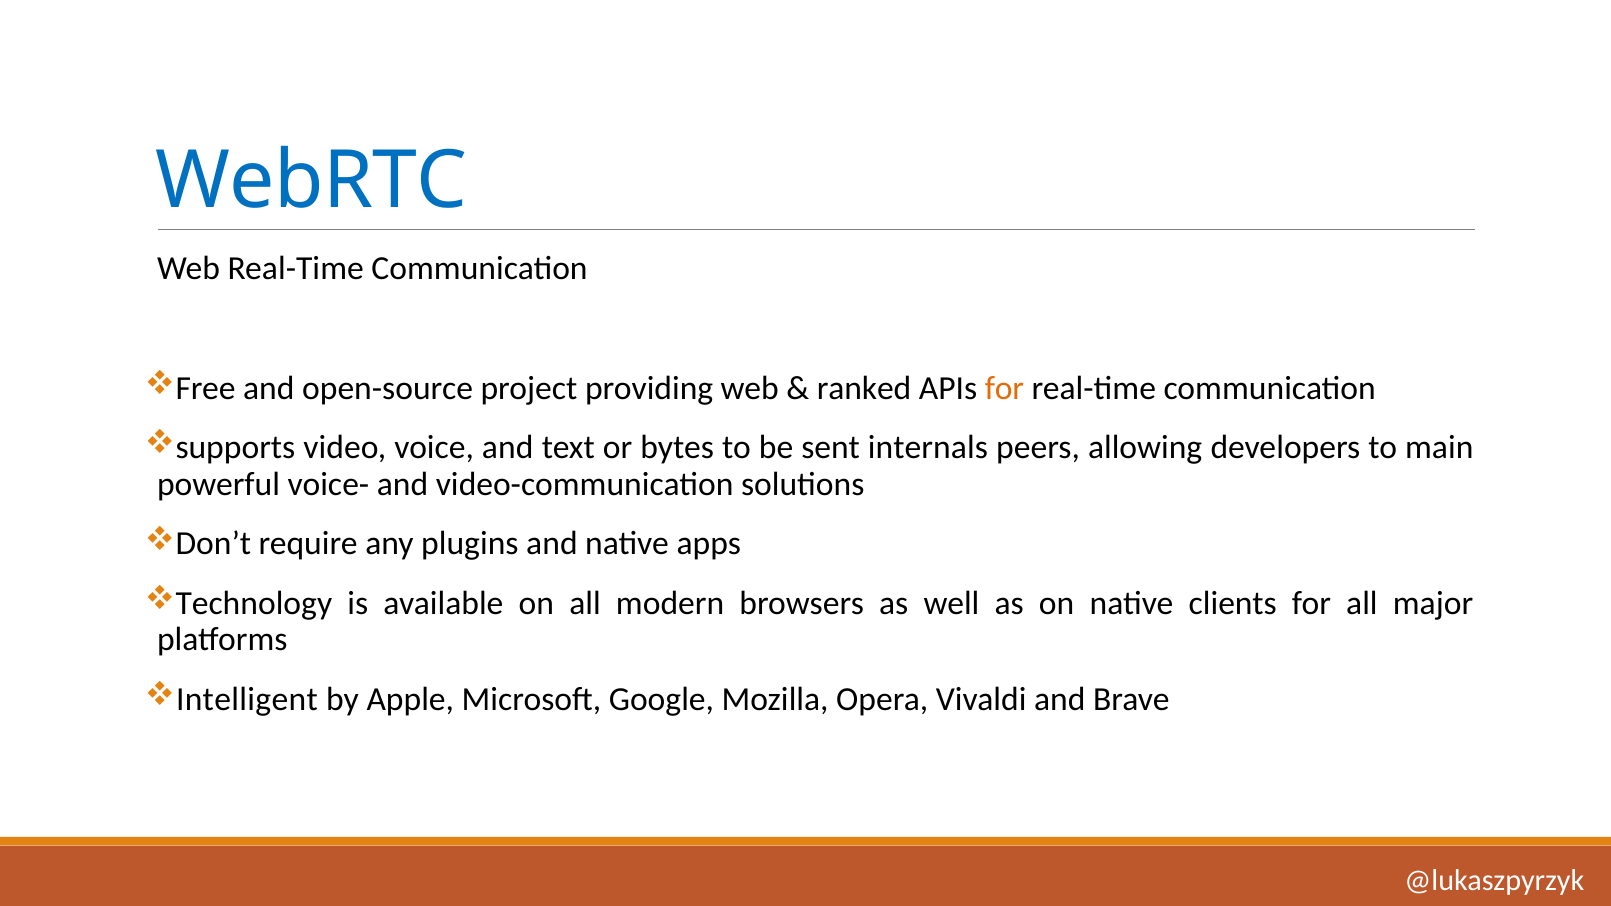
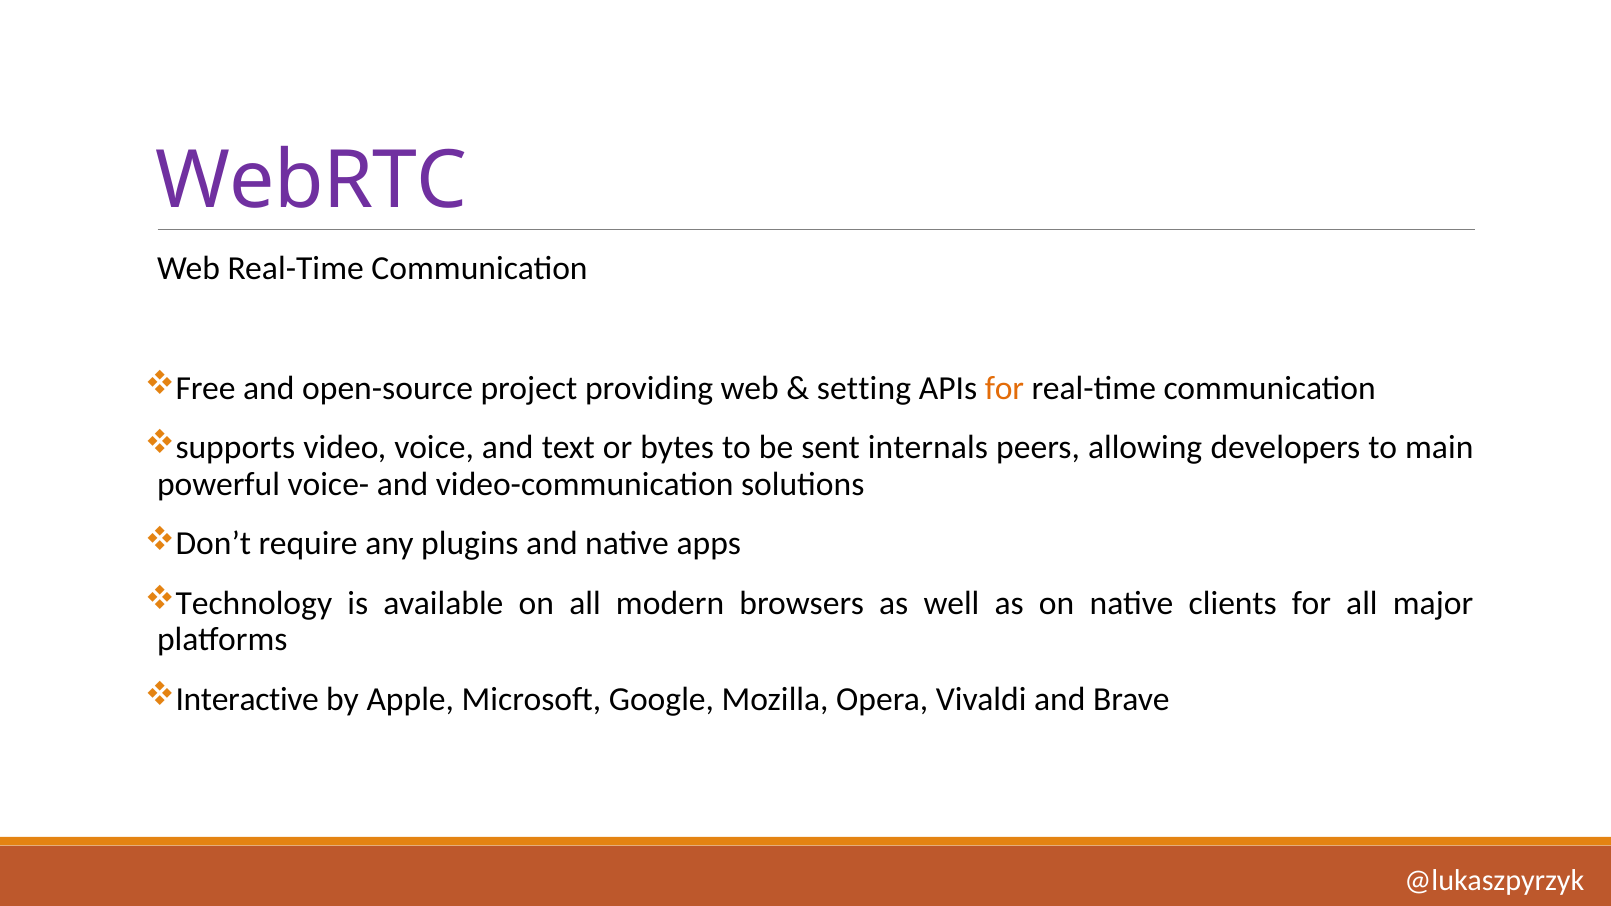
WebRTC colour: blue -> purple
ranked: ranked -> setting
Intelligent: Intelligent -> Interactive
